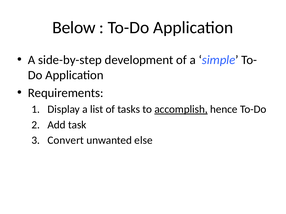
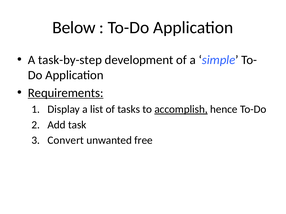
side-by-step: side-by-step -> task-by-step
Requirements underline: none -> present
else: else -> free
